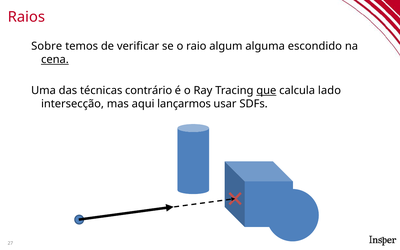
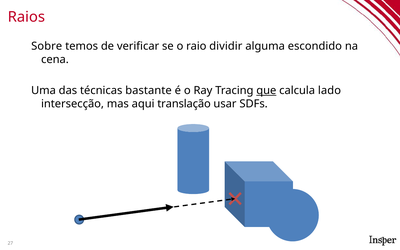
algum: algum -> dividir
cena underline: present -> none
contrário: contrário -> bastante
lançarmos: lançarmos -> translação
